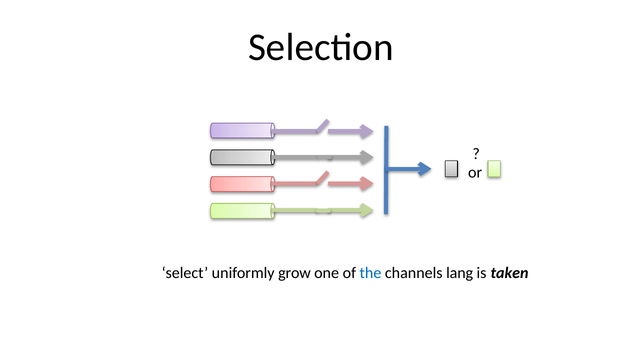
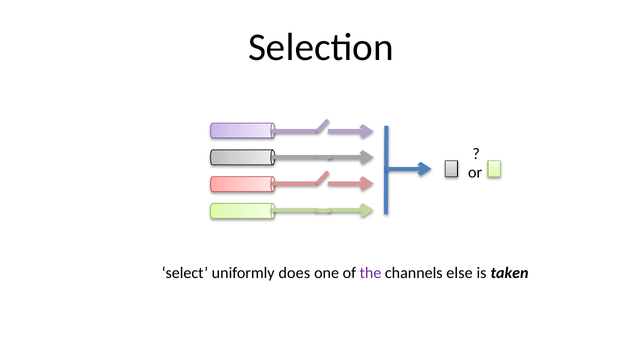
grow: grow -> does
the colour: blue -> purple
lang: lang -> else
